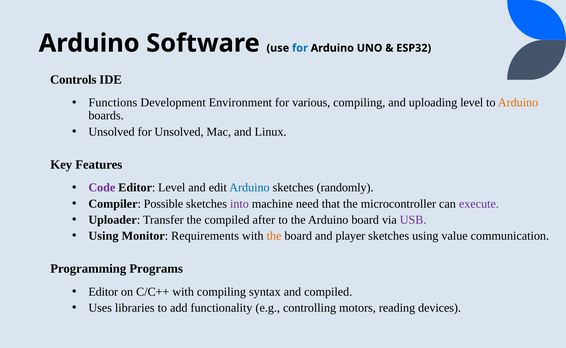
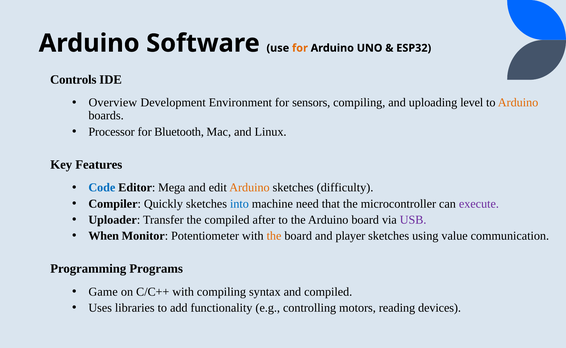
for at (300, 48) colour: blue -> orange
Functions: Functions -> Overview
various: various -> sensors
Unsolved at (112, 132): Unsolved -> Processor
for Unsolved: Unsolved -> Bluetooth
Code colour: purple -> blue
Editor Level: Level -> Mega
Arduino at (249, 188) colour: blue -> orange
randomly: randomly -> difficulty
Possible: Possible -> Quickly
into colour: purple -> blue
Using at (104, 236): Using -> When
Requirements: Requirements -> Potentiometer
Editor at (103, 292): Editor -> Game
